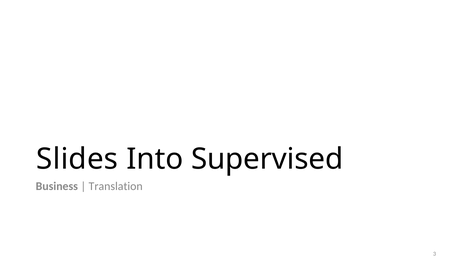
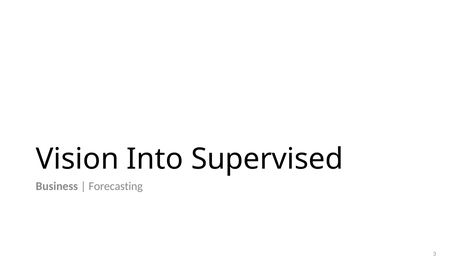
Slides: Slides -> Vision
Translation: Translation -> Forecasting
